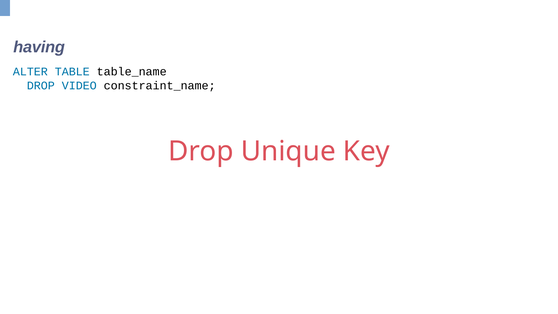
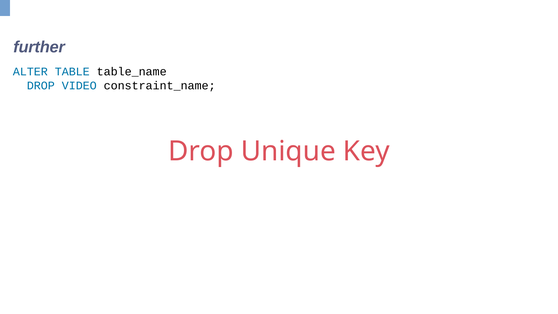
having: having -> further
